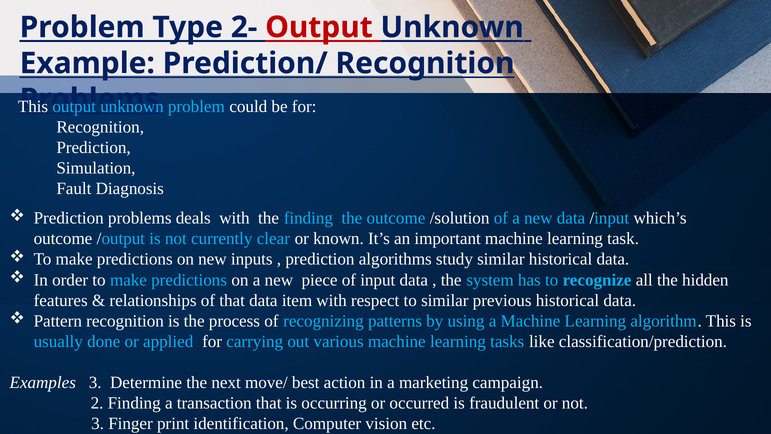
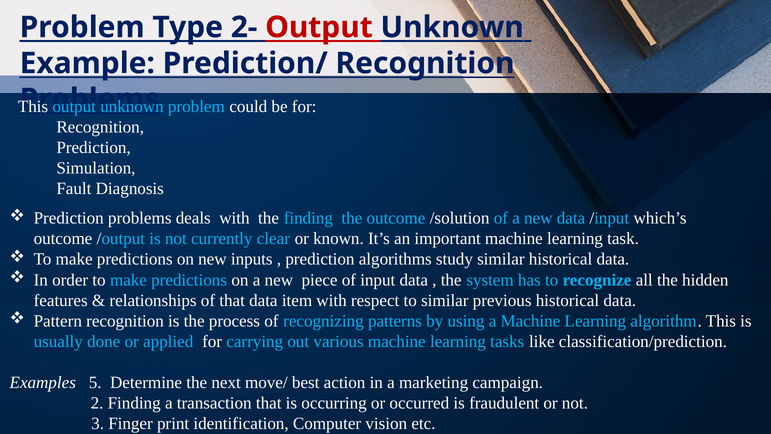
Examples 3: 3 -> 5
